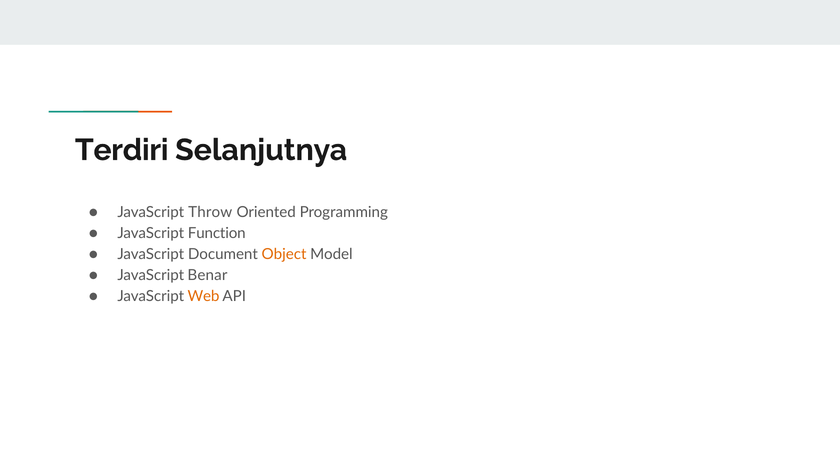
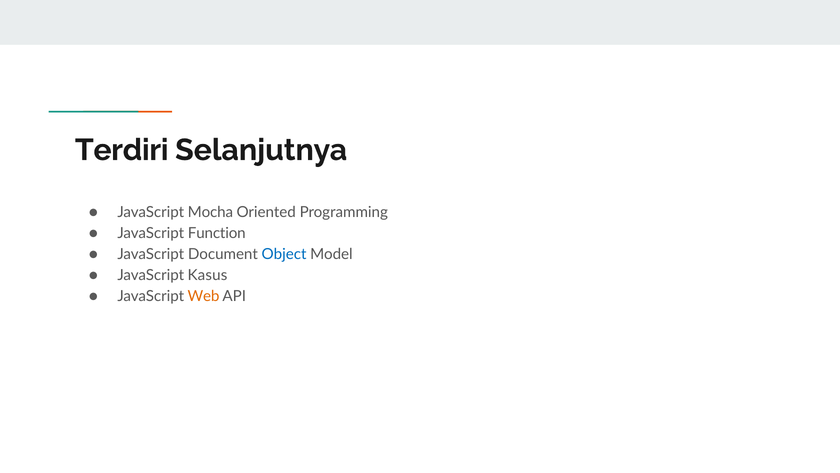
Throw: Throw -> Mocha
Object colour: orange -> blue
Benar: Benar -> Kasus
